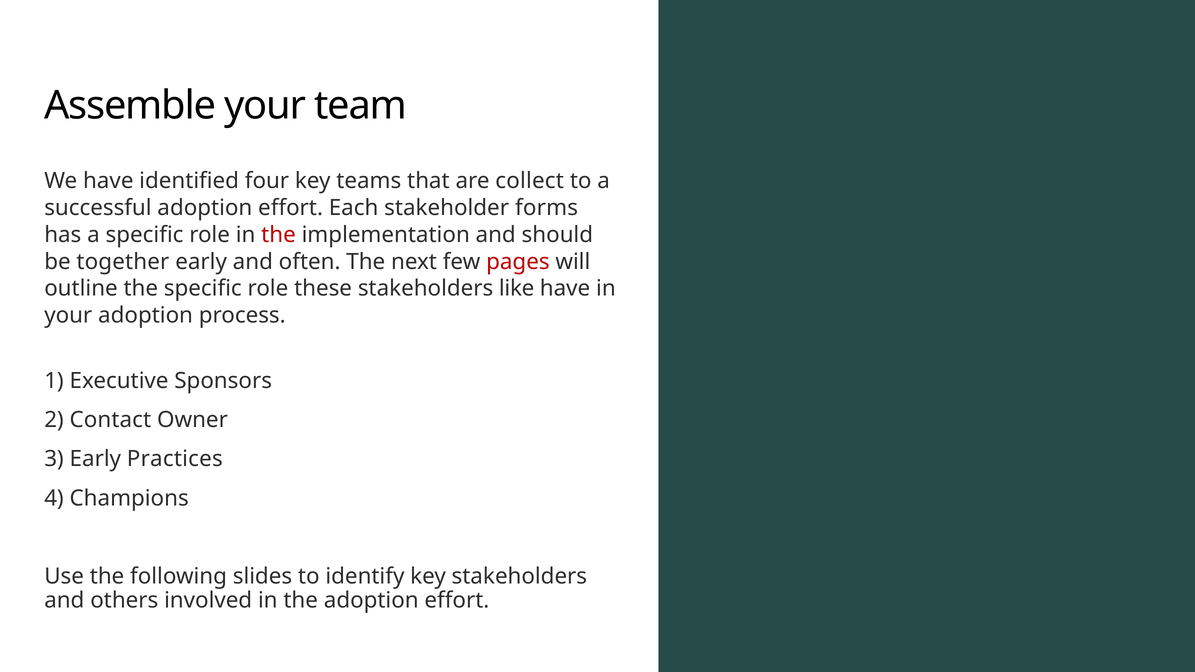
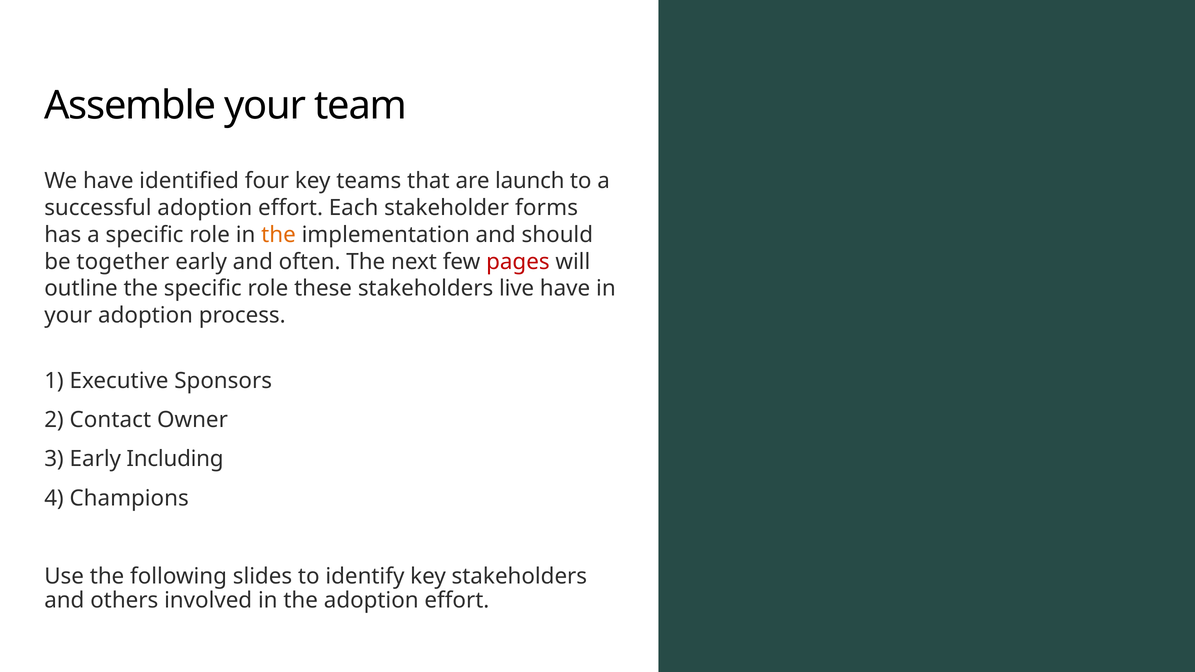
collect: collect -> launch
the at (278, 235) colour: red -> orange
like: like -> live
Practices: Practices -> Including
